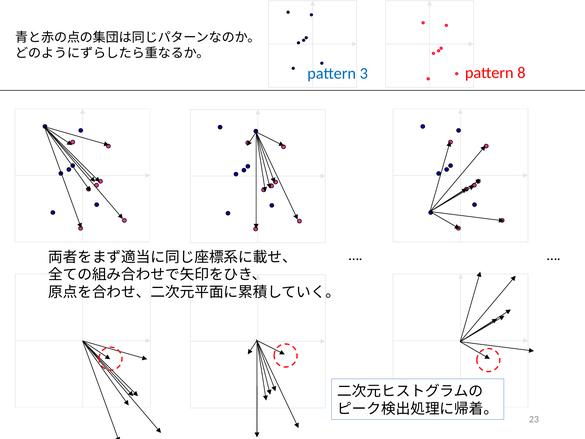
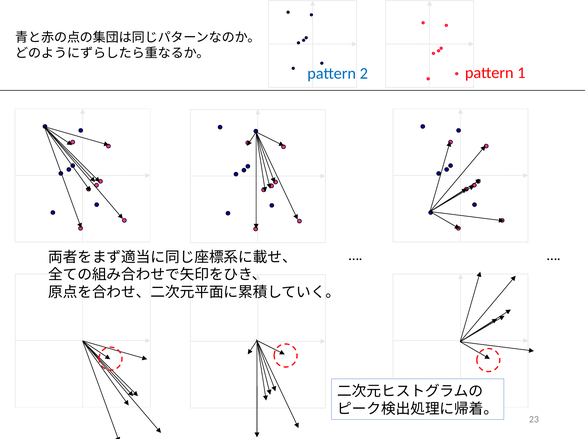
3: 3 -> 2
8: 8 -> 1
